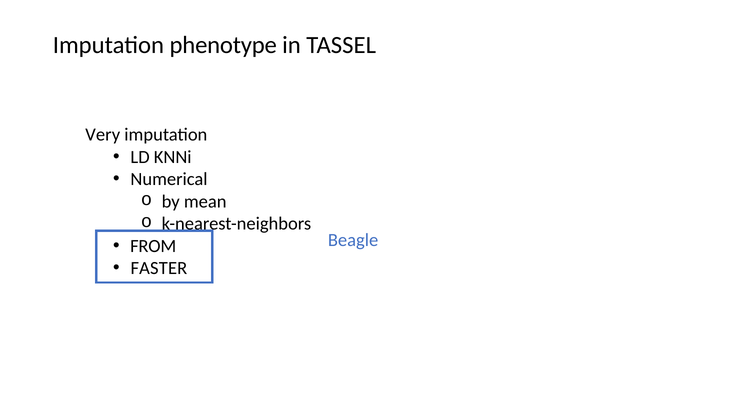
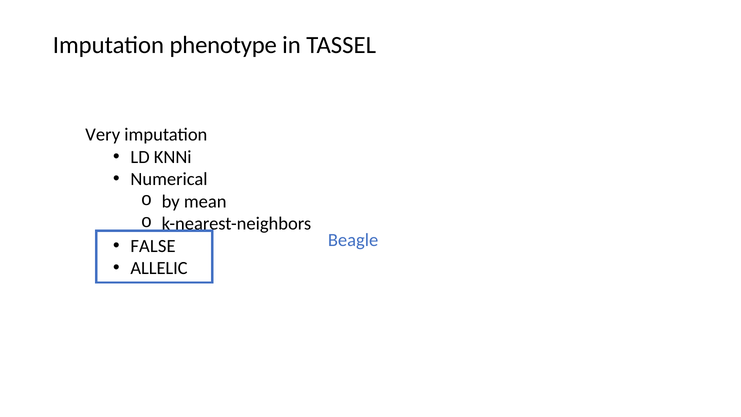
FROM: FROM -> FALSE
FASTER: FASTER -> ALLELIC
